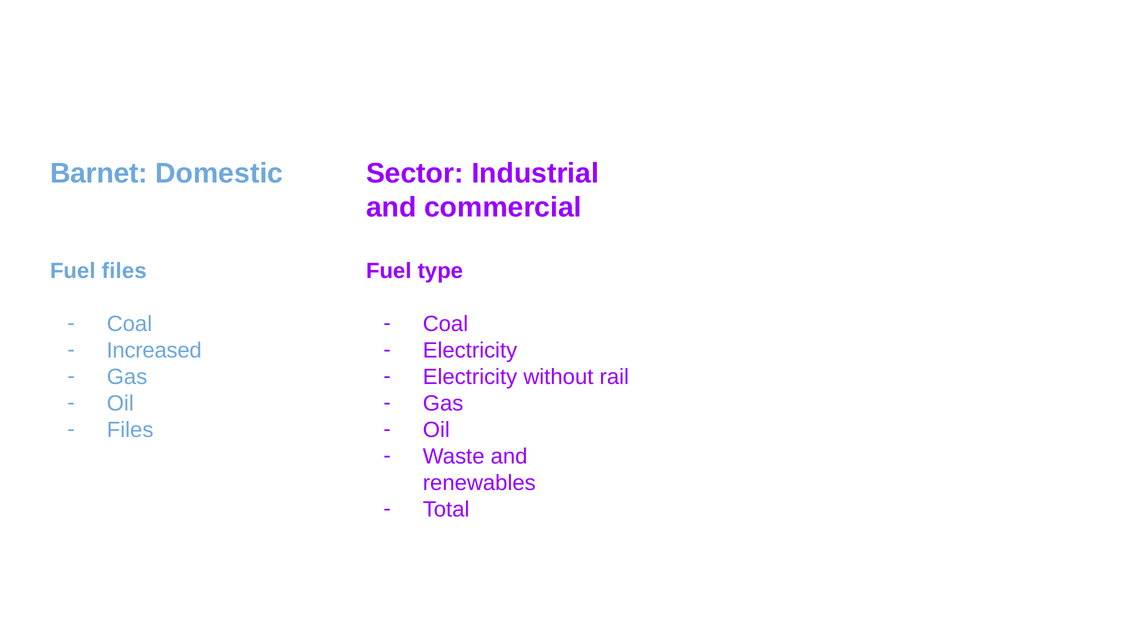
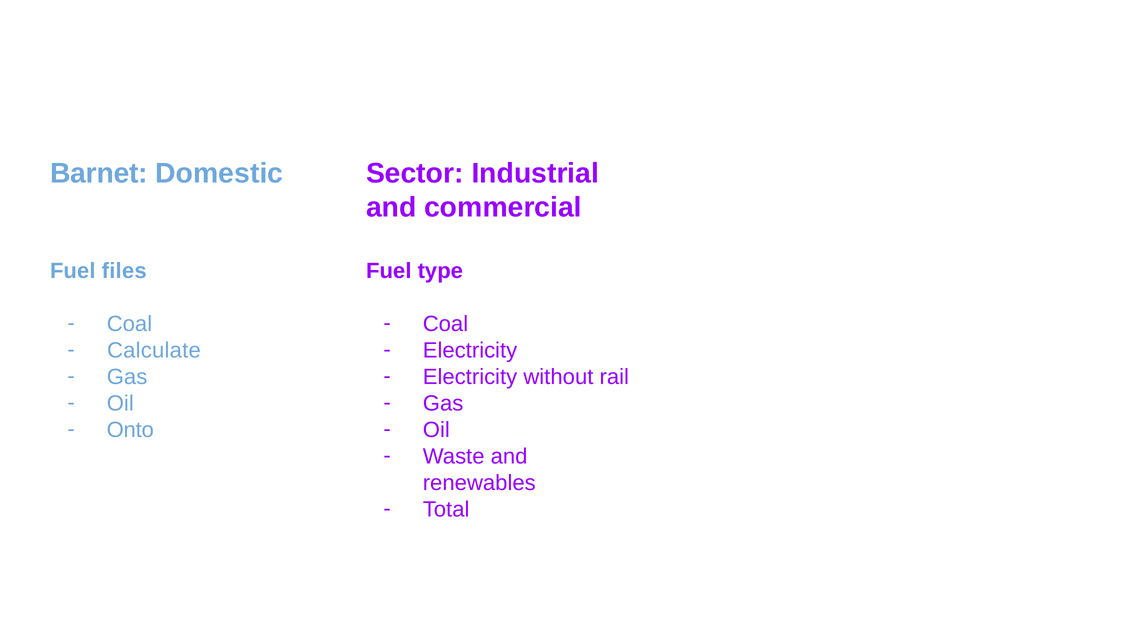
Increased: Increased -> Calculate
Files at (130, 430): Files -> Onto
